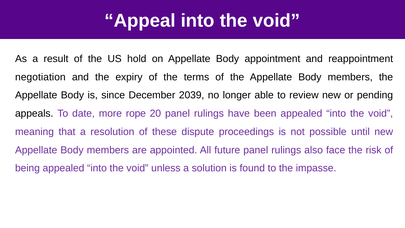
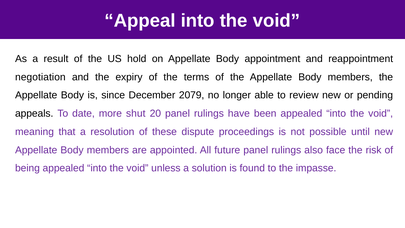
2039: 2039 -> 2079
rope: rope -> shut
